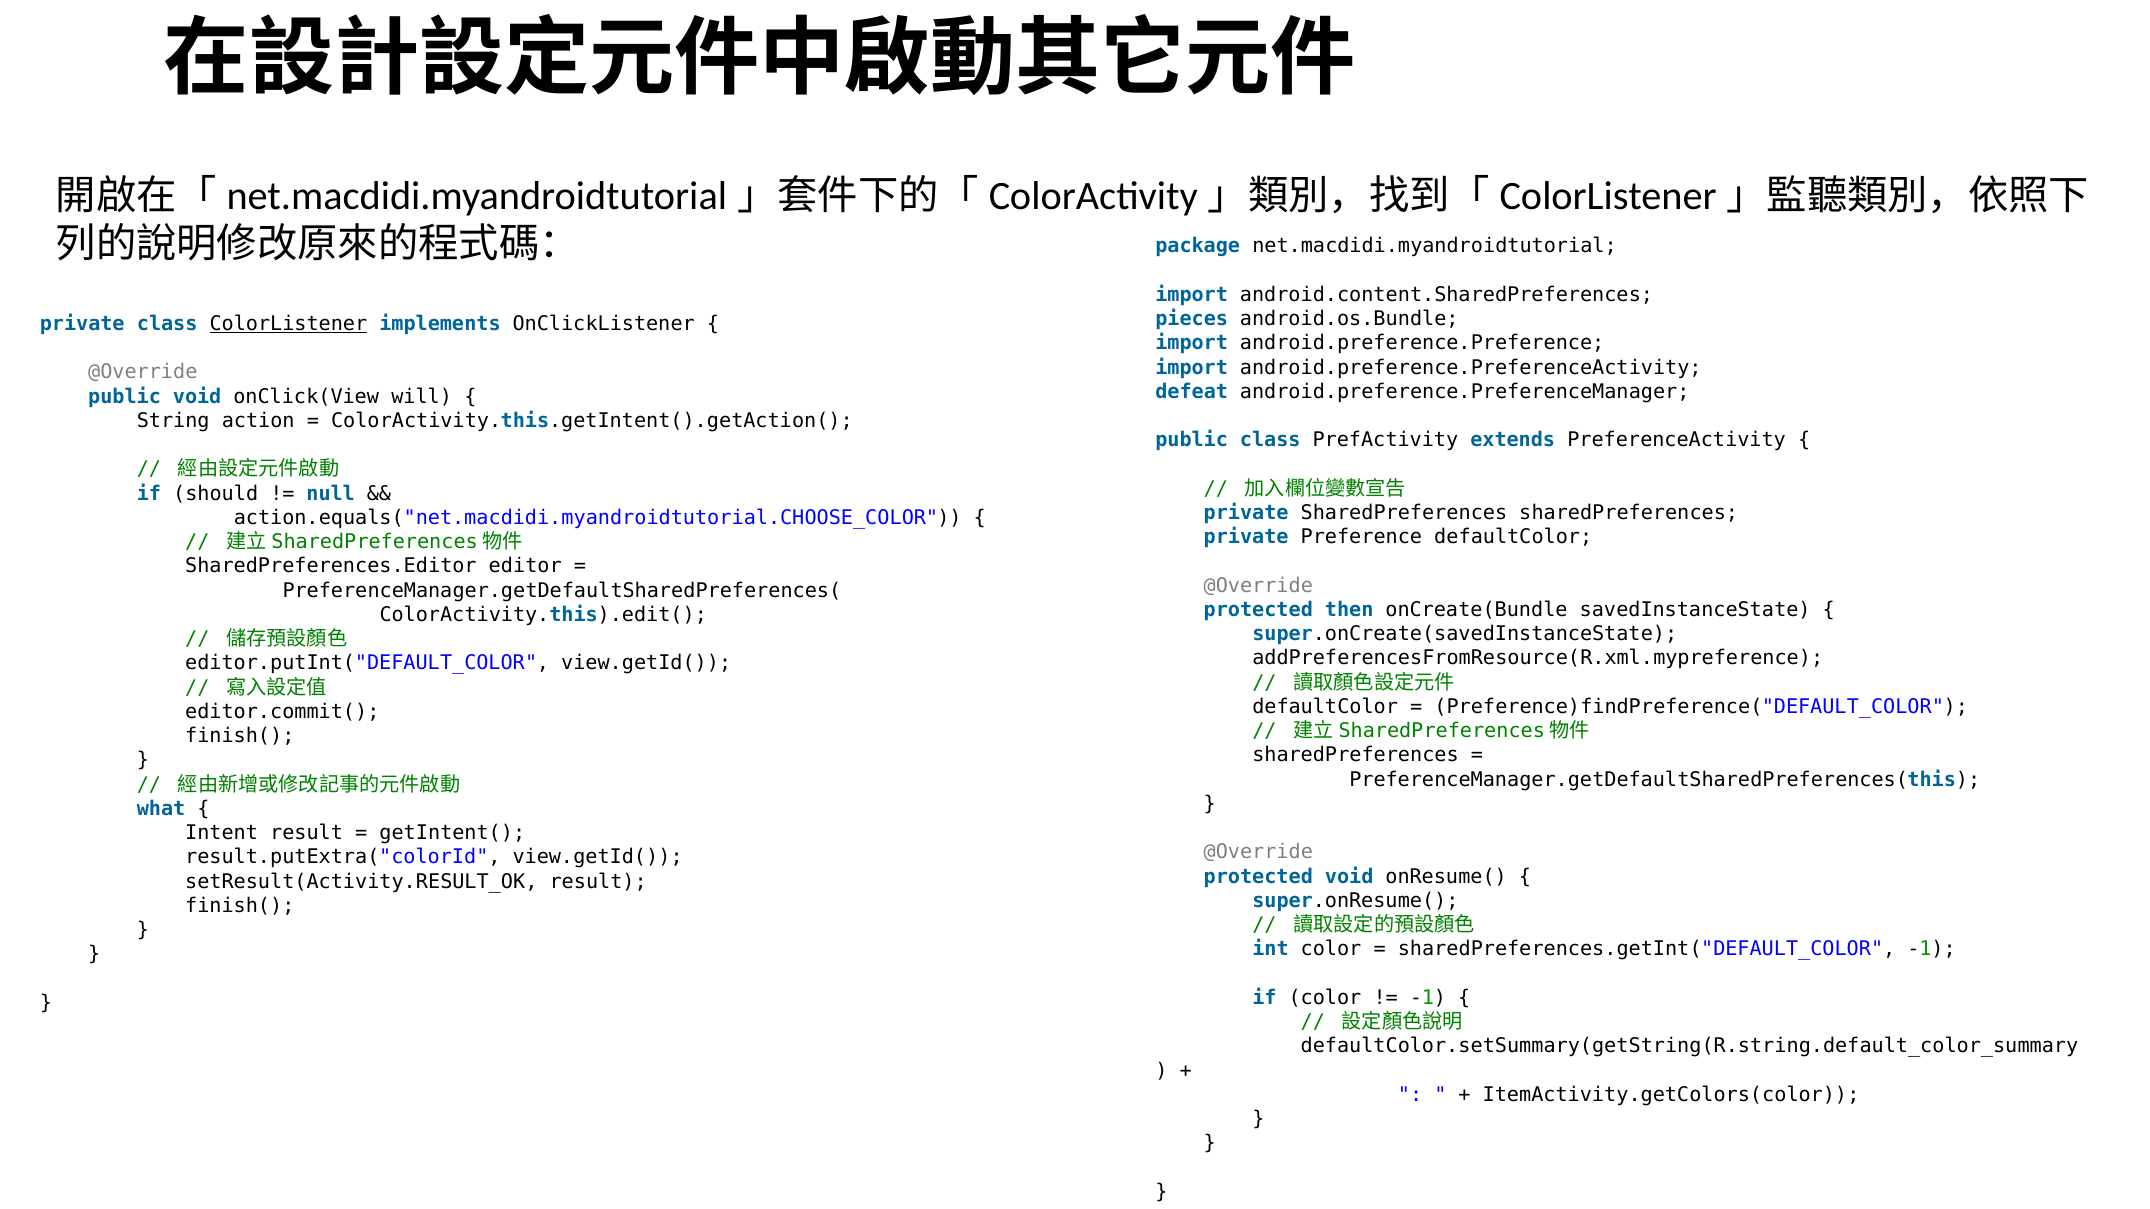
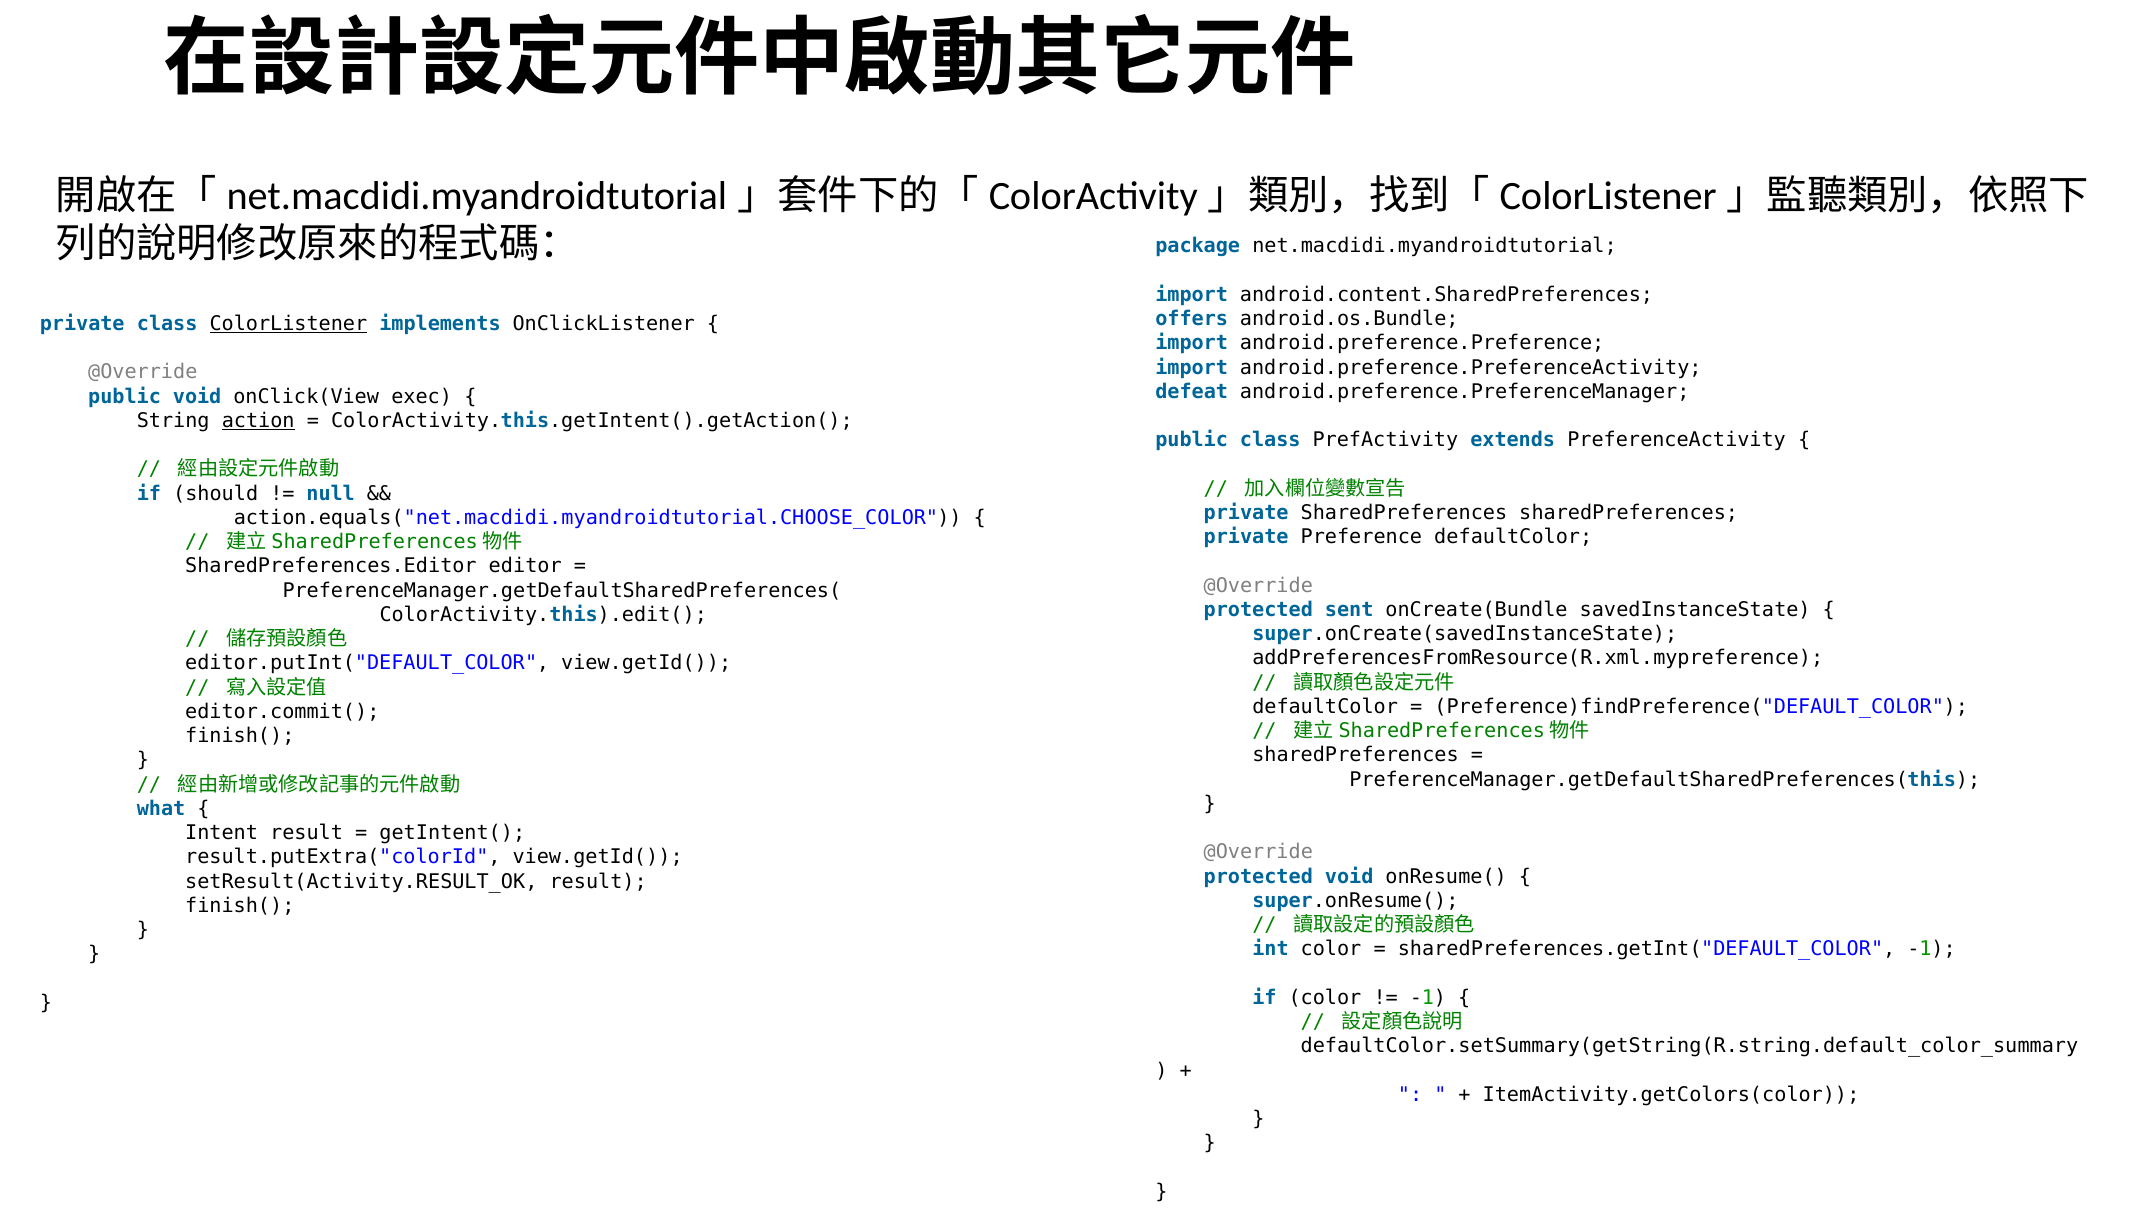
pieces: pieces -> offers
will: will -> exec
action underline: none -> present
then: then -> sent
